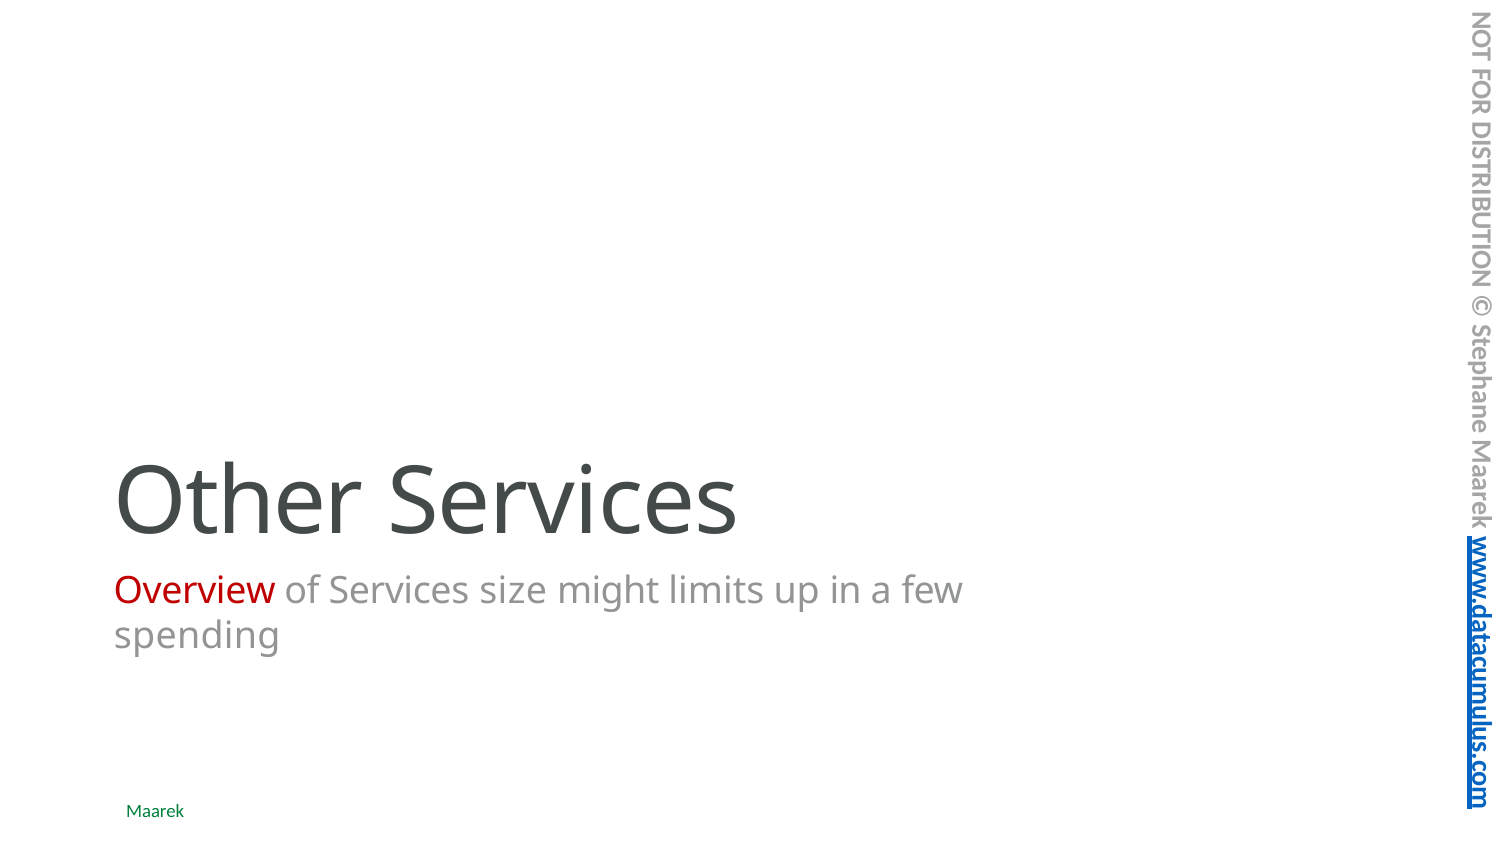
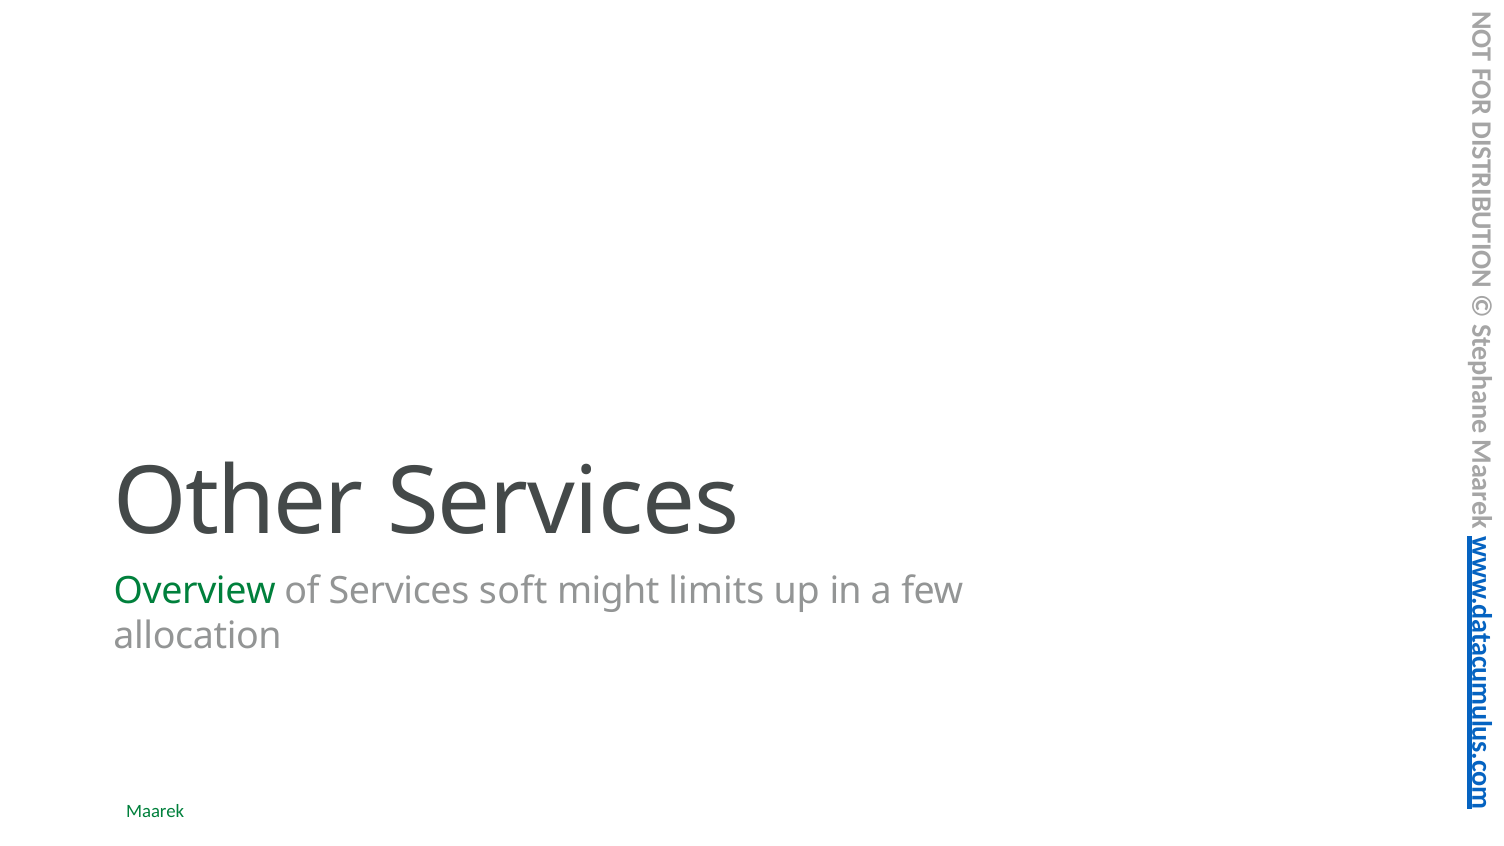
Overview colour: red -> green
size: size -> soft
spending: spending -> allocation
